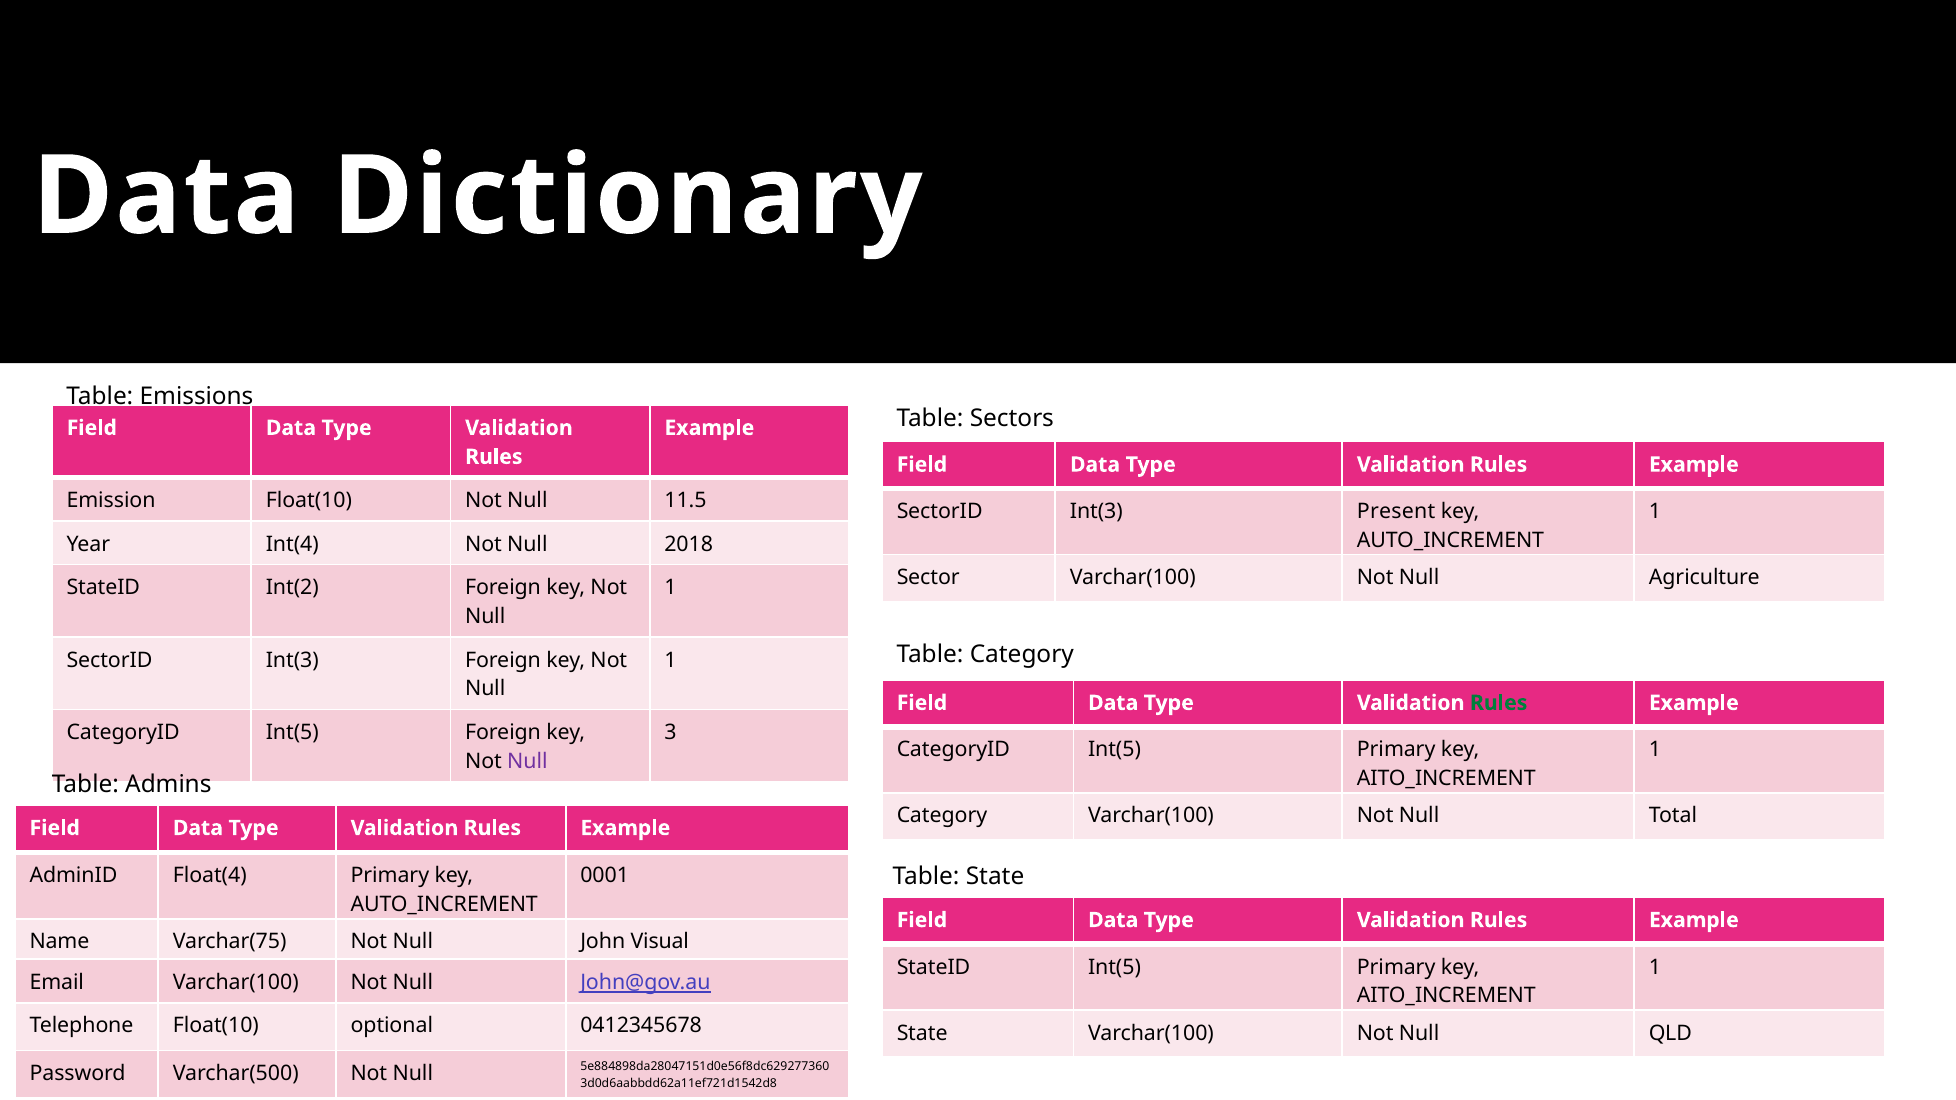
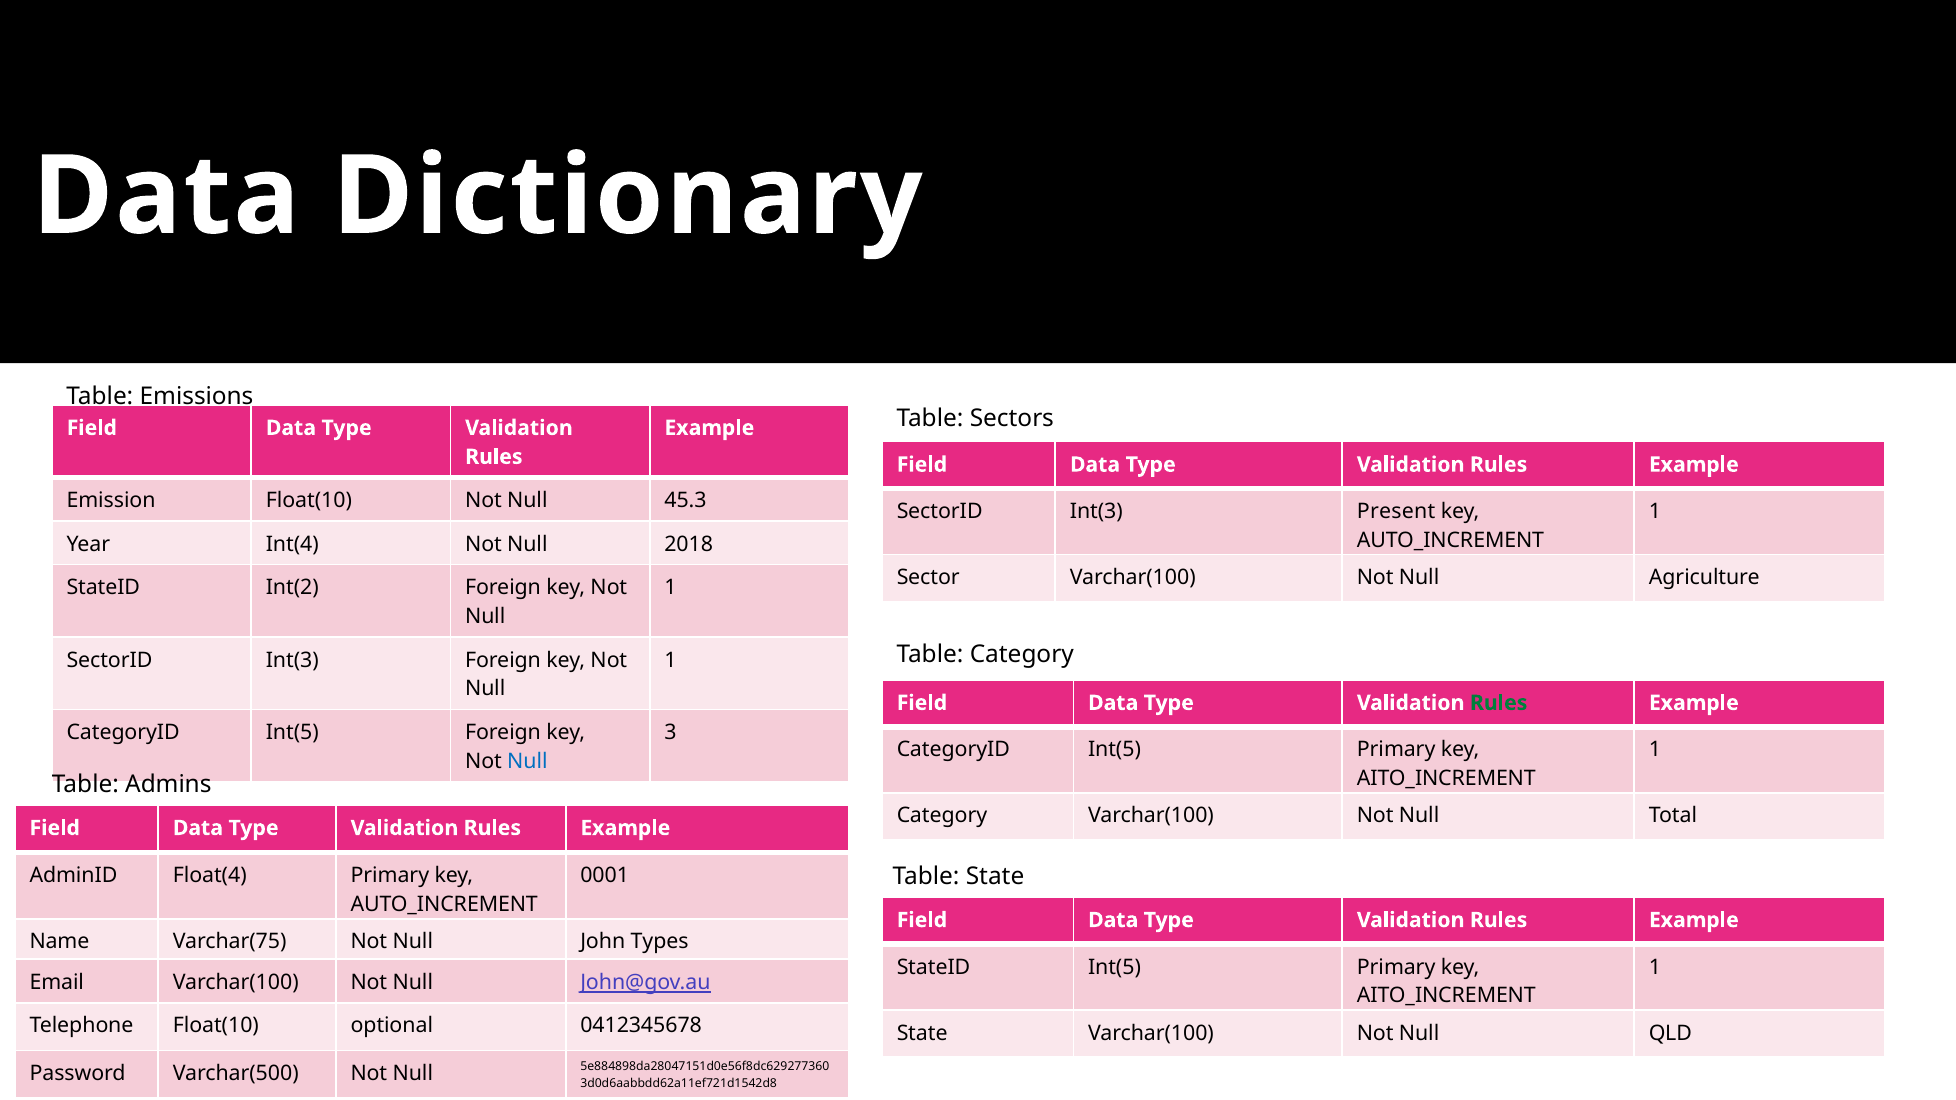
11.5: 11.5 -> 45.3
Null at (527, 762) colour: purple -> blue
Visual: Visual -> Types
